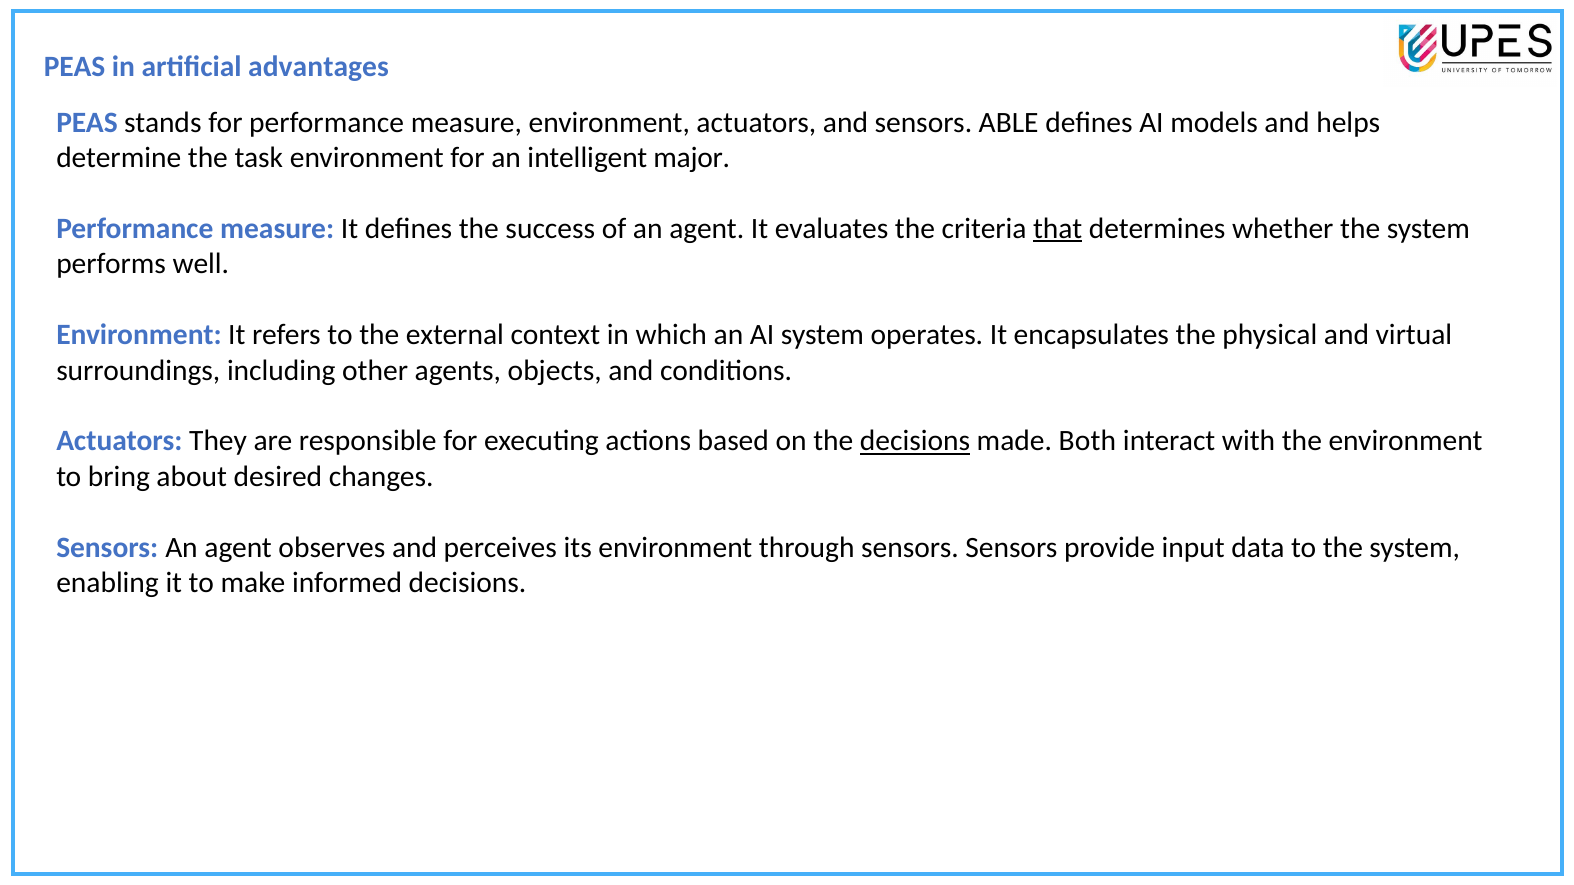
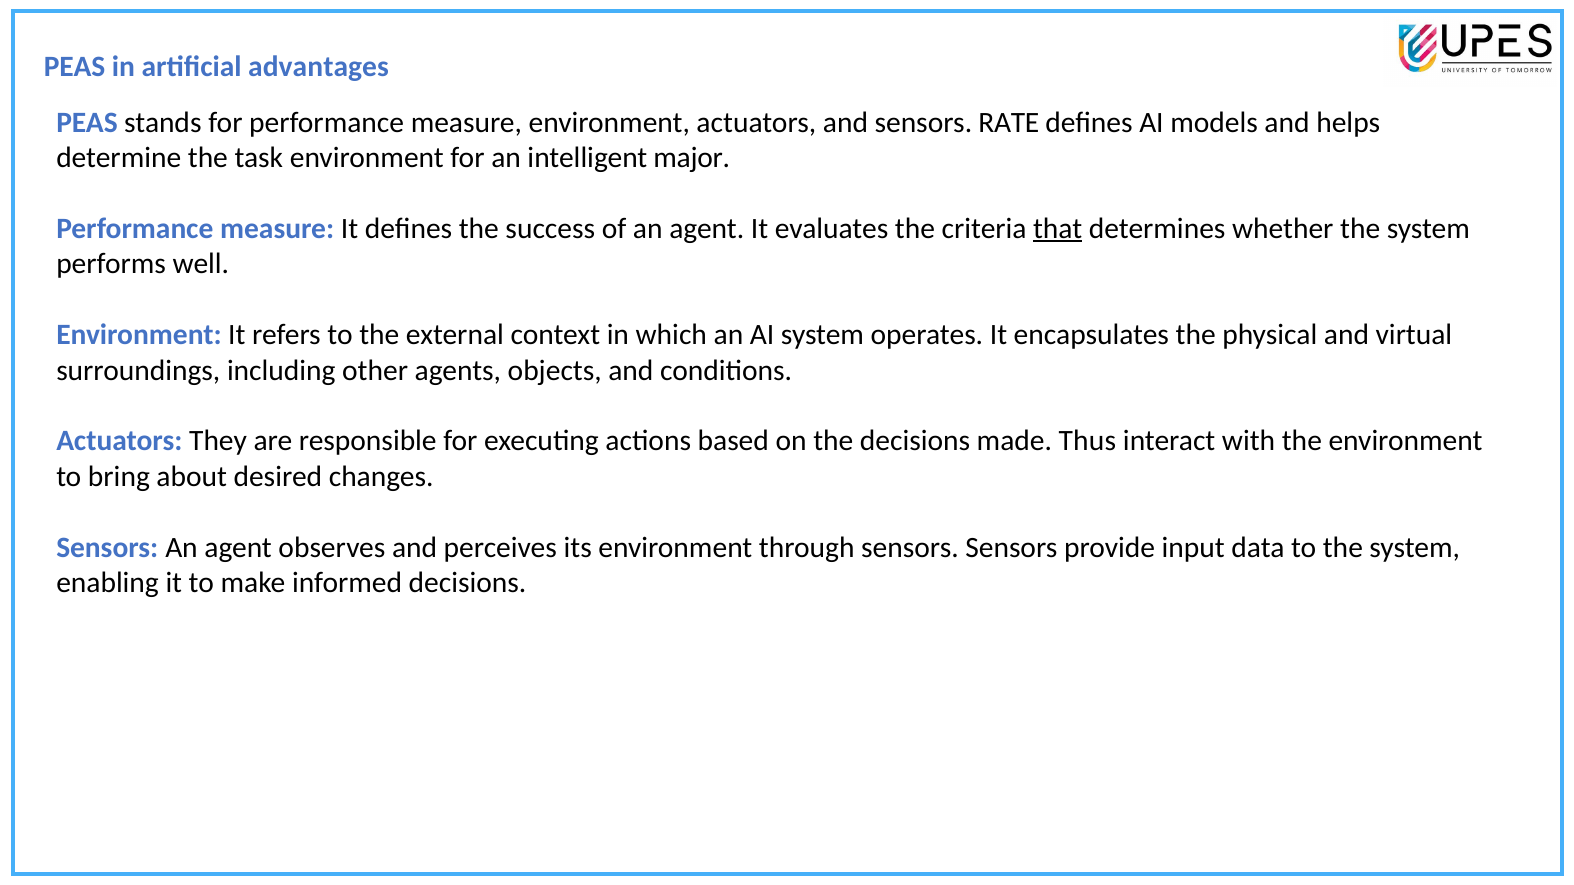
ABLE: ABLE -> RATE
decisions at (915, 441) underline: present -> none
Both: Both -> Thus
